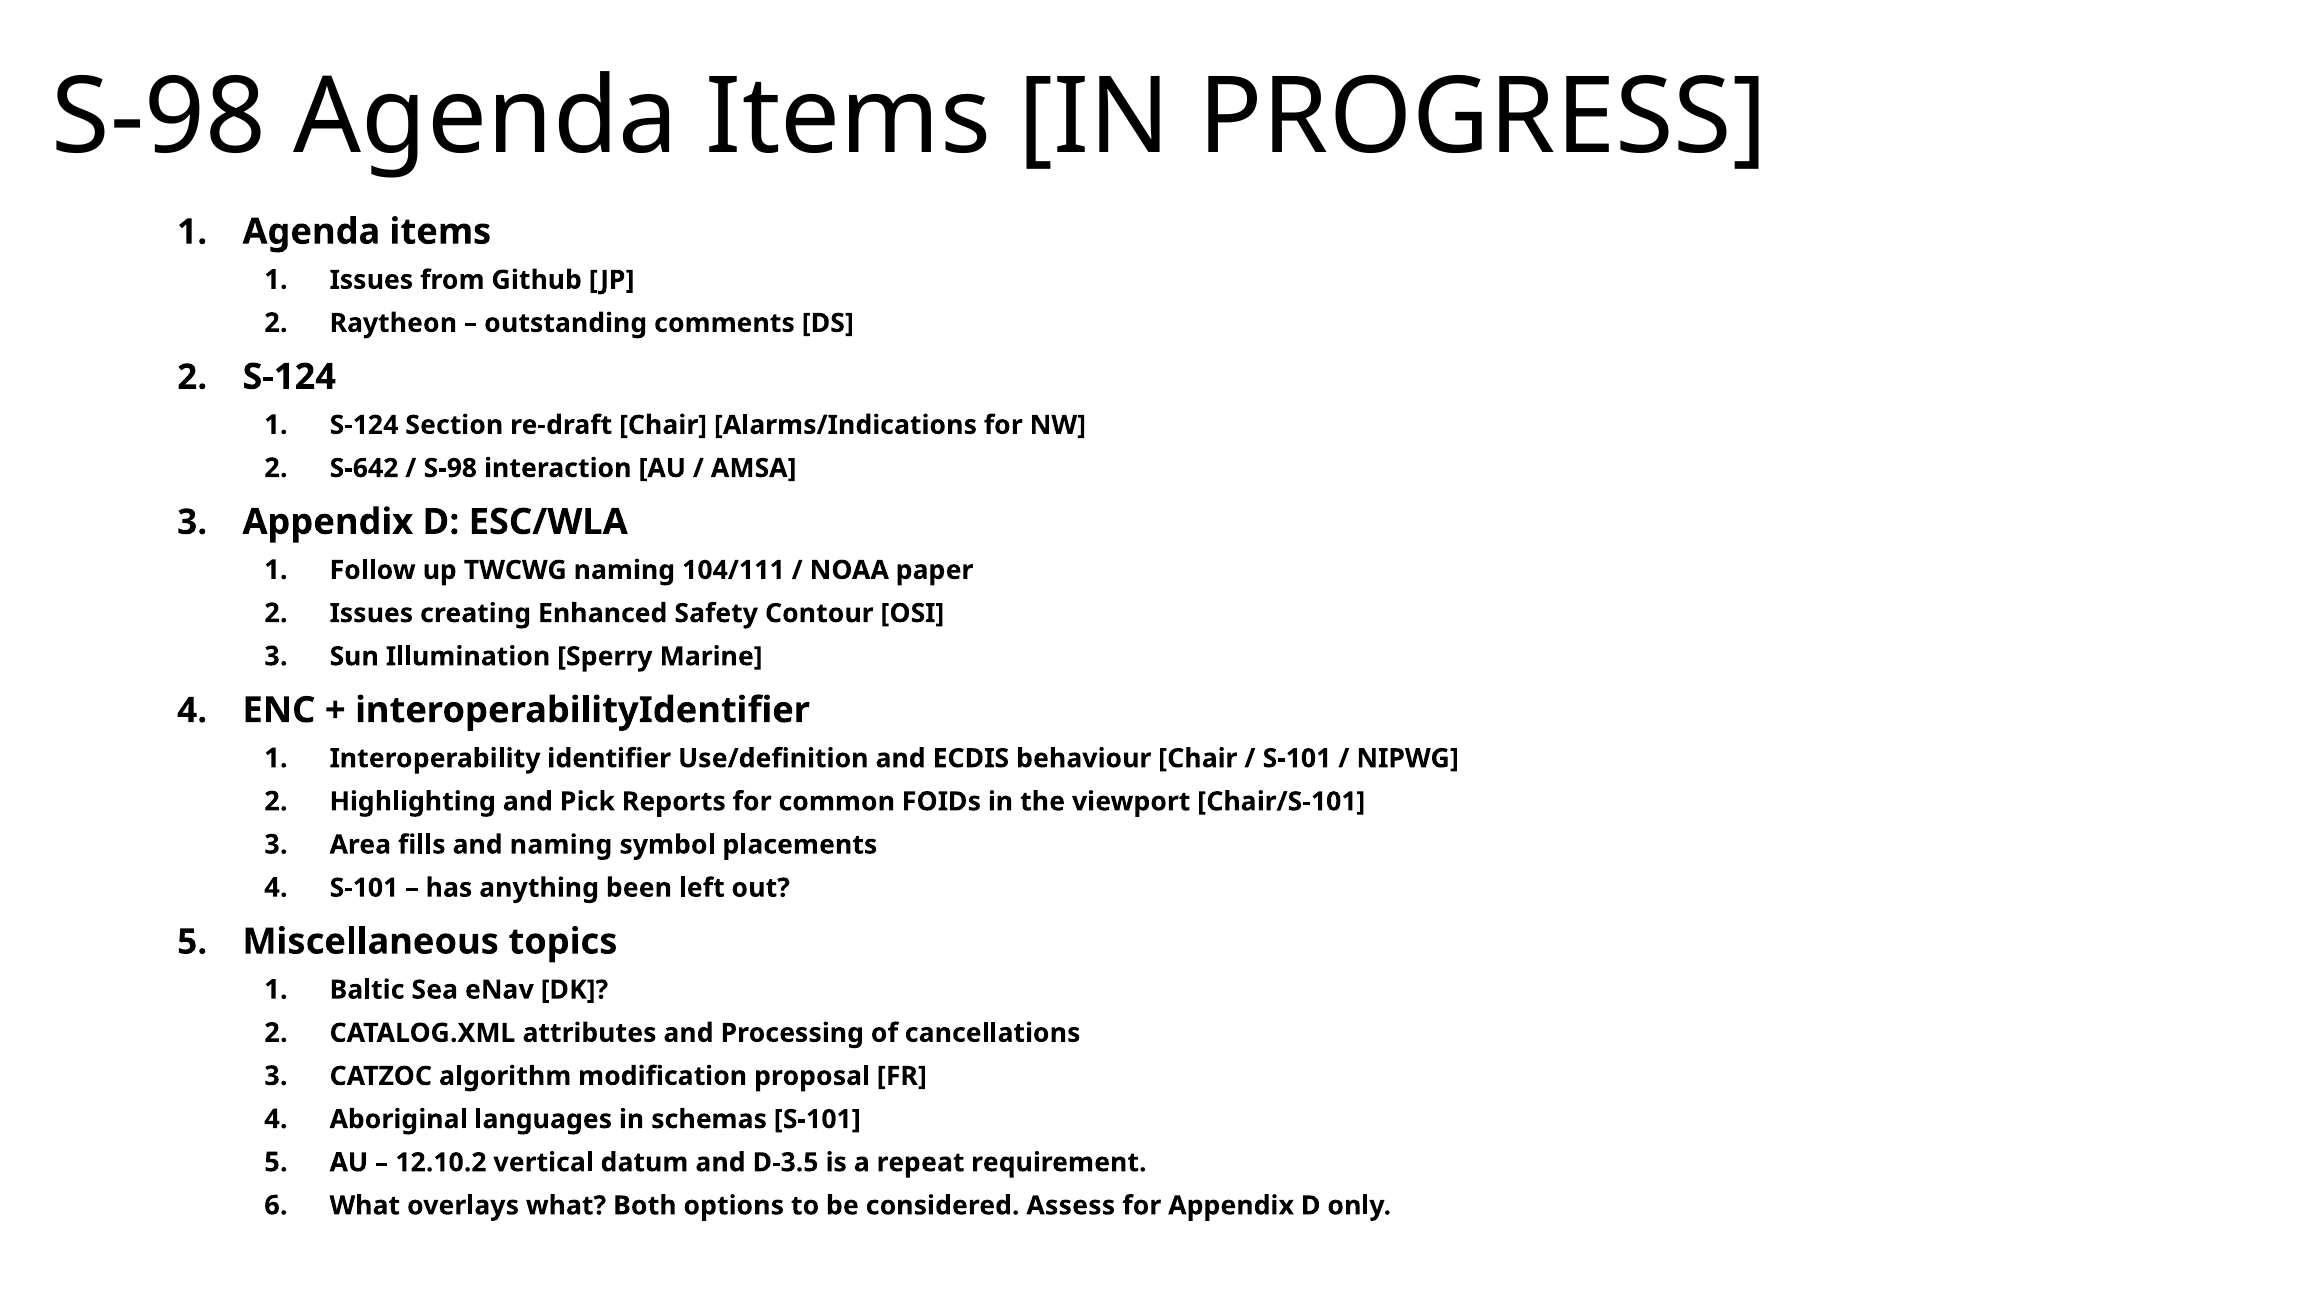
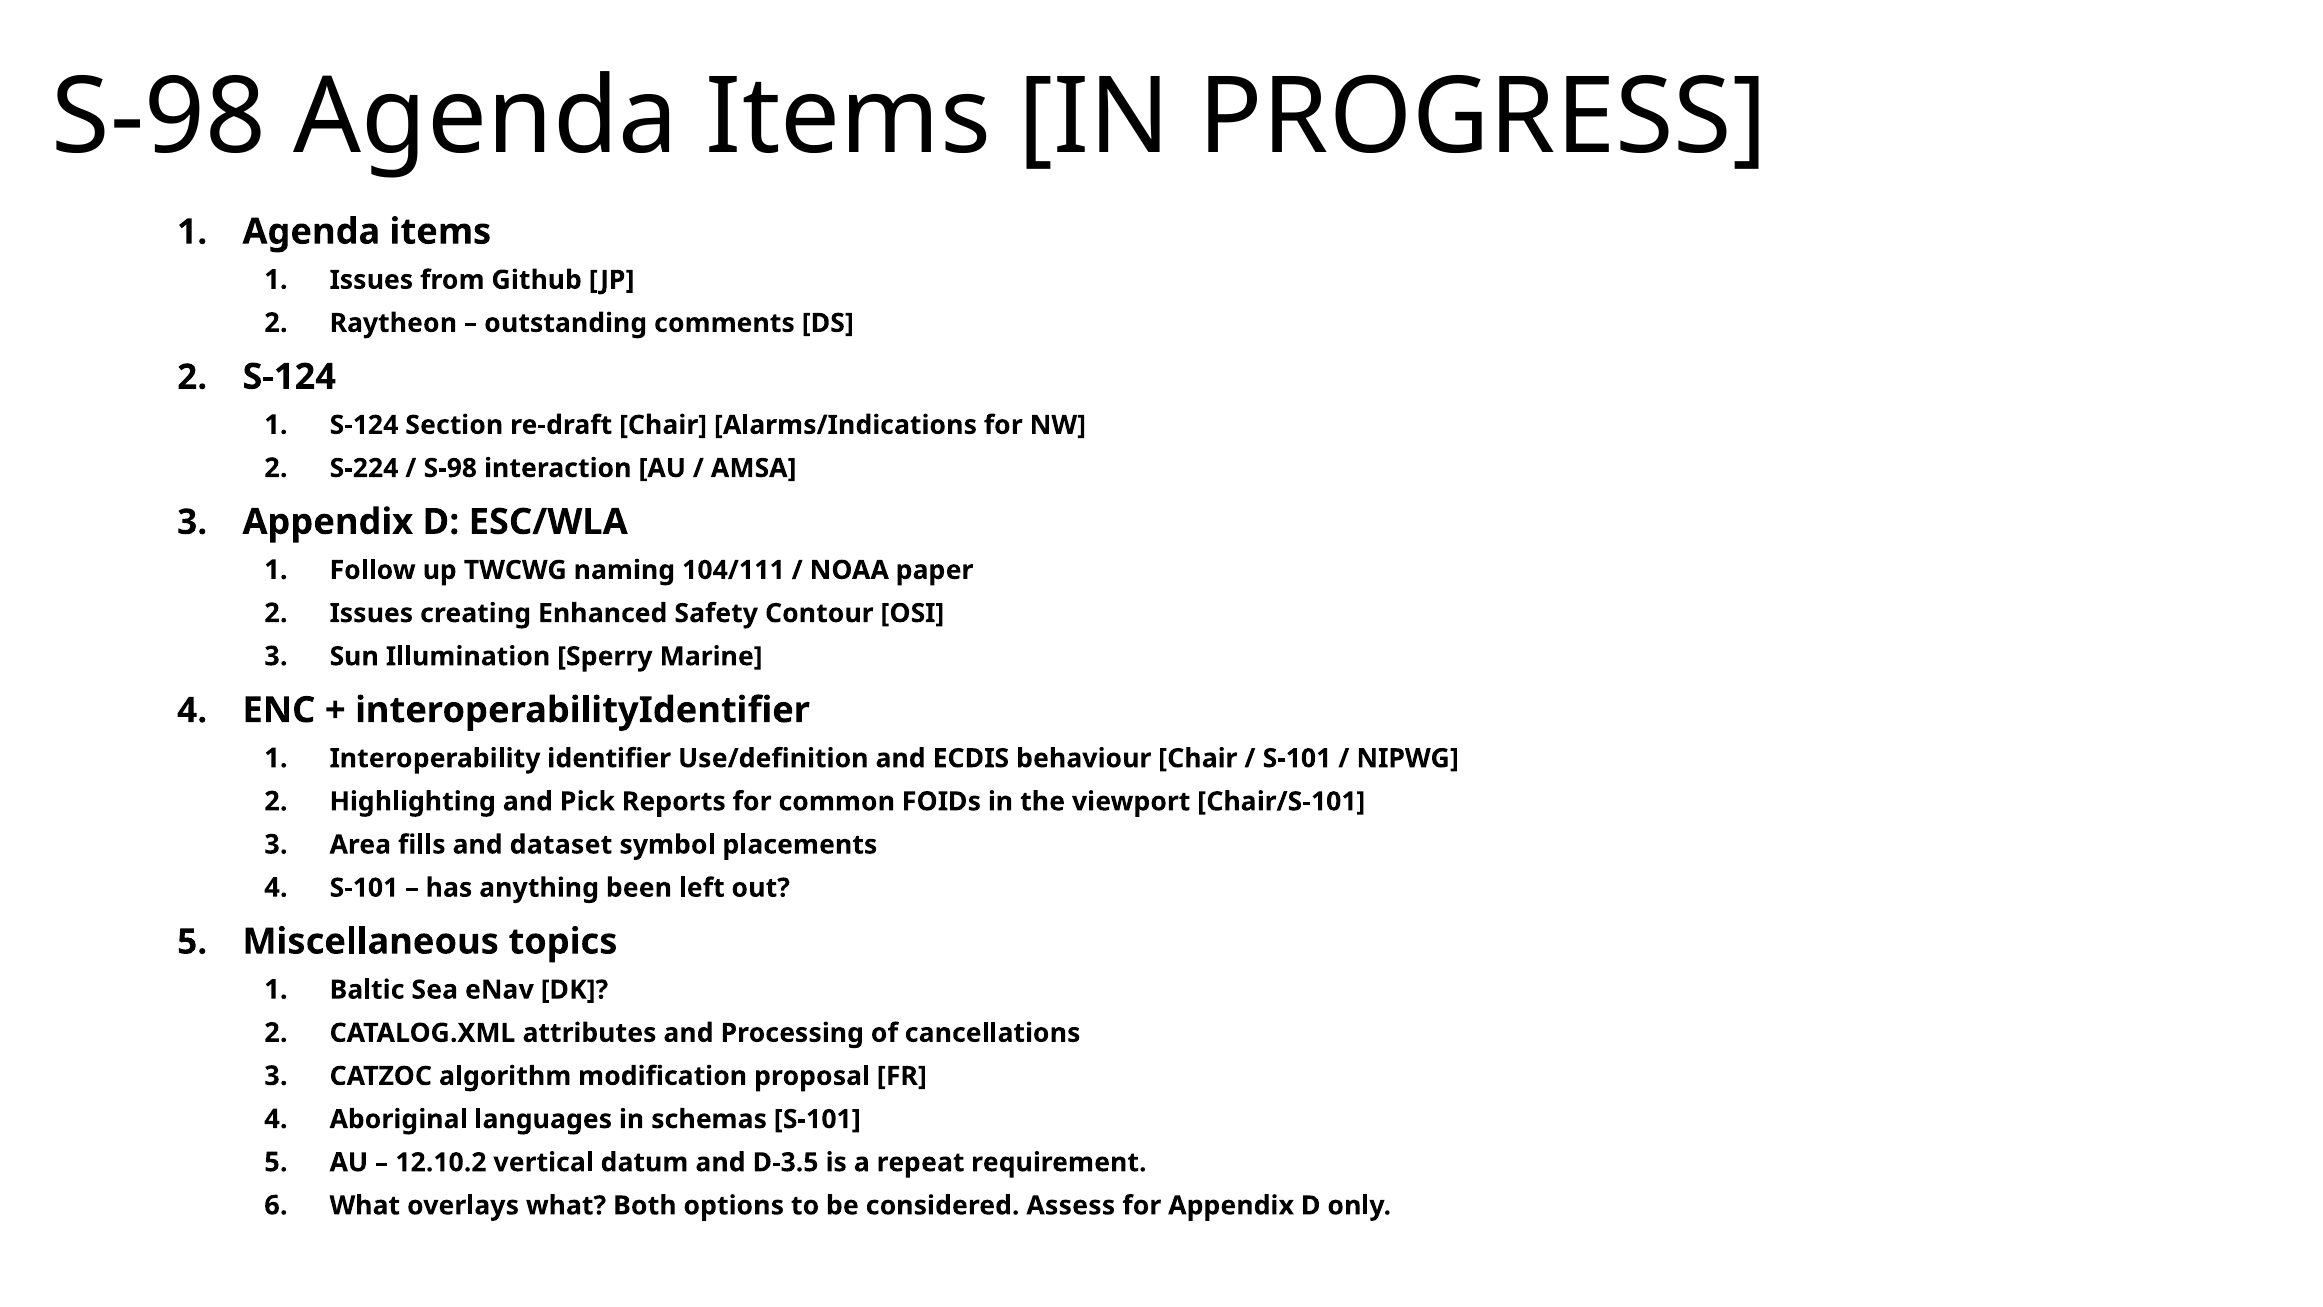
S-642: S-642 -> S-224
and naming: naming -> dataset
